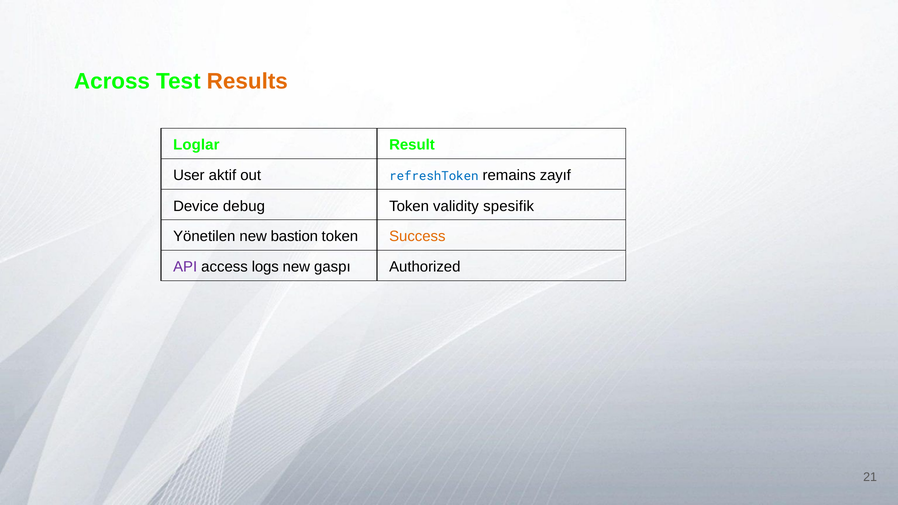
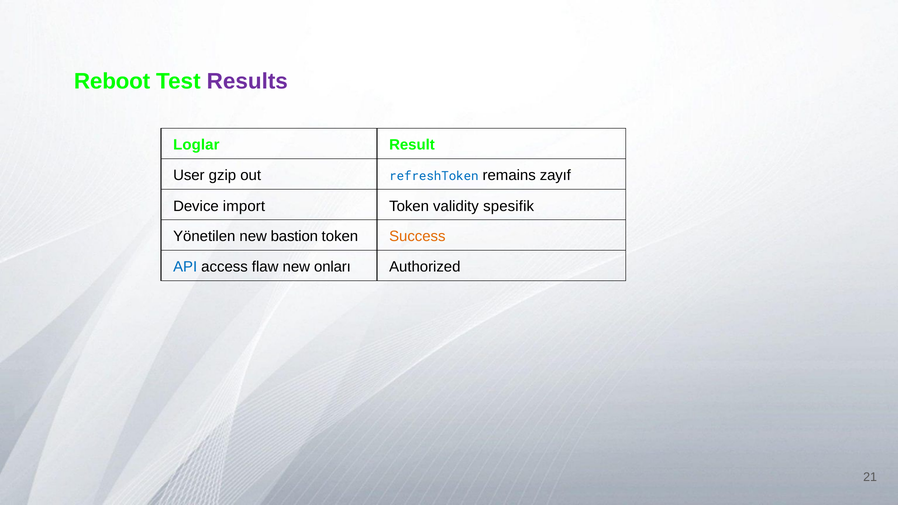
Across: Across -> Reboot
Results colour: orange -> purple
aktif: aktif -> gzip
debug: debug -> import
API colour: purple -> blue
logs: logs -> flaw
gaspı: gaspı -> onları
